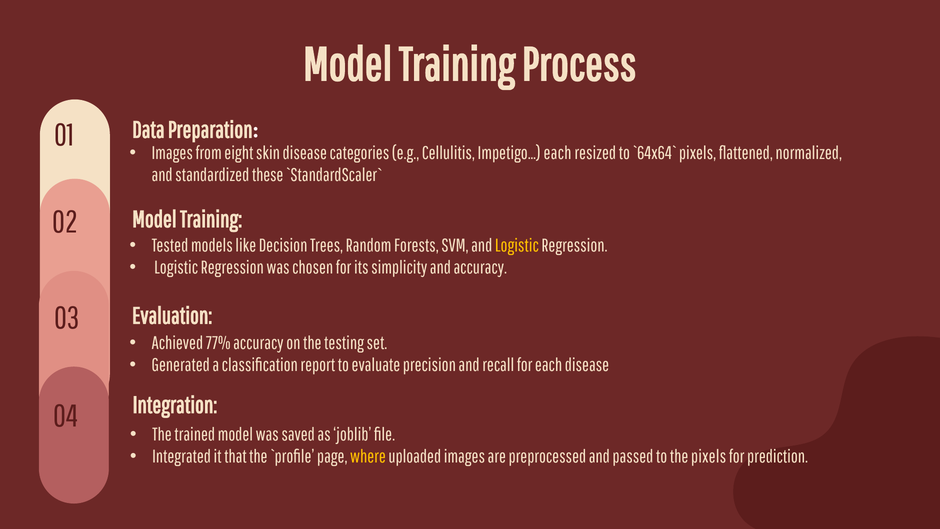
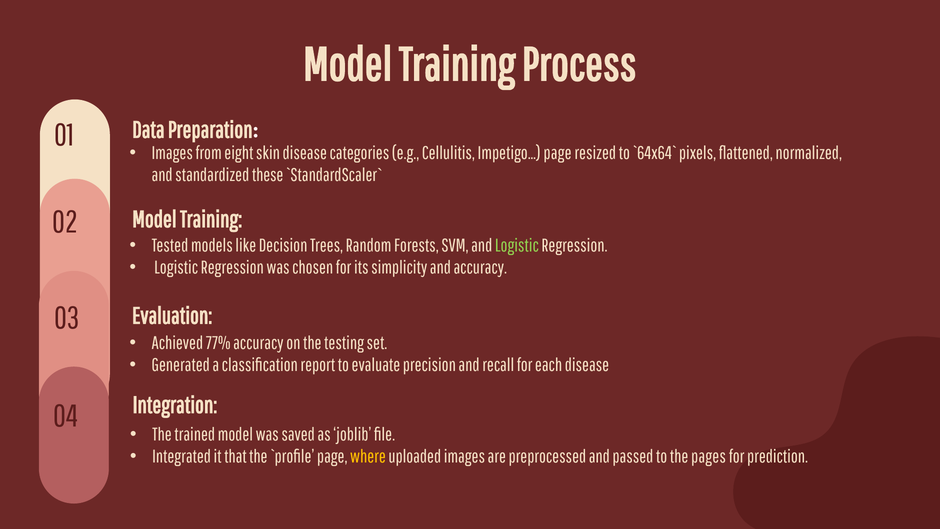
Impetigo… each: each -> page
Logistic at (517, 245) colour: yellow -> light green
the pixels: pixels -> pages
